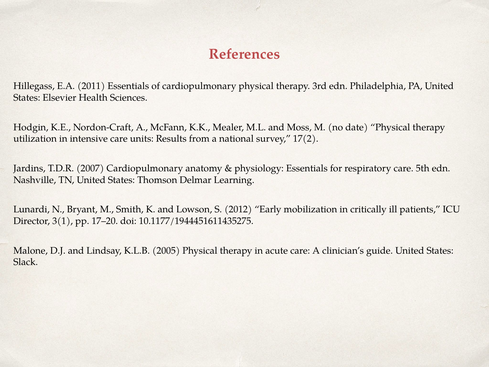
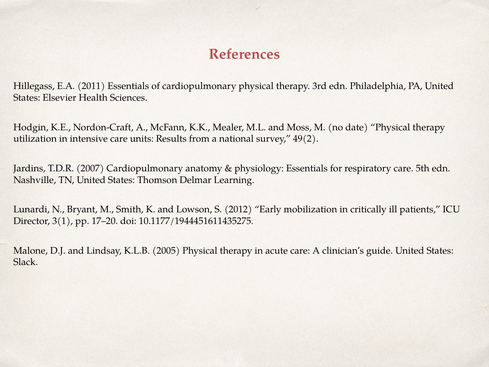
17(2: 17(2 -> 49(2
